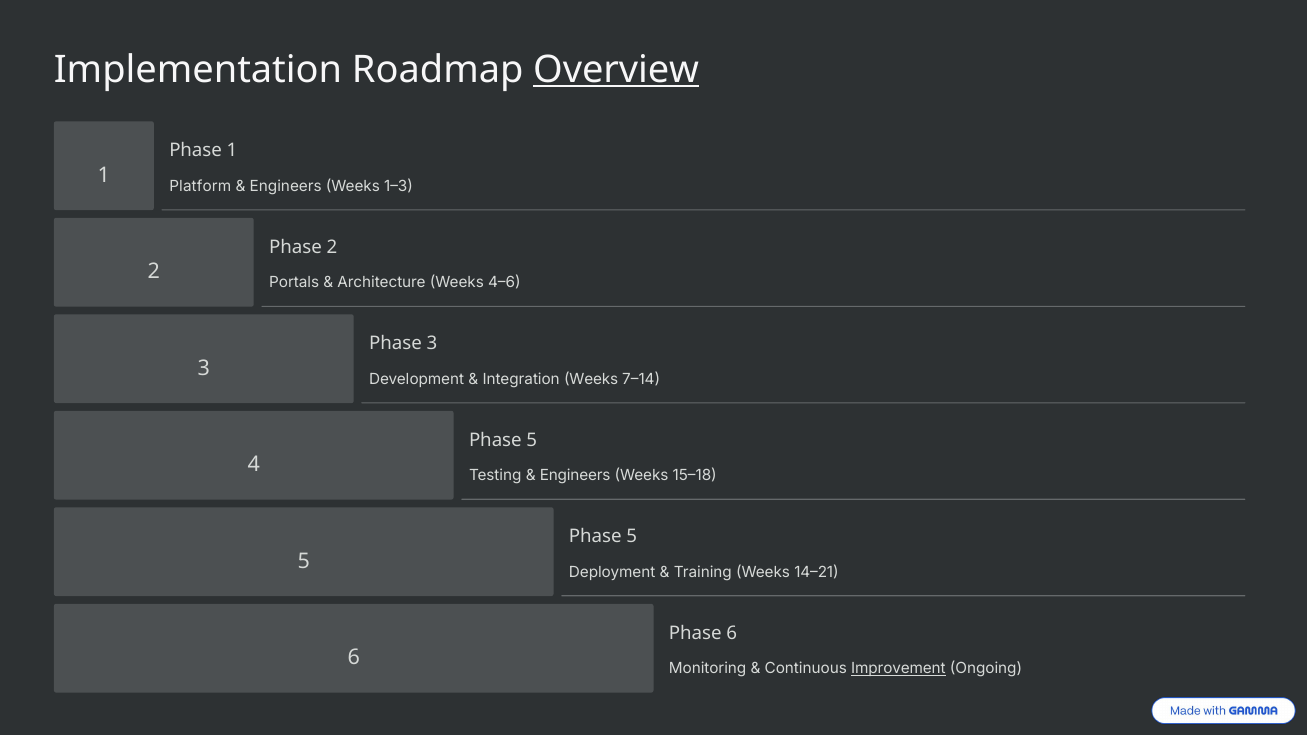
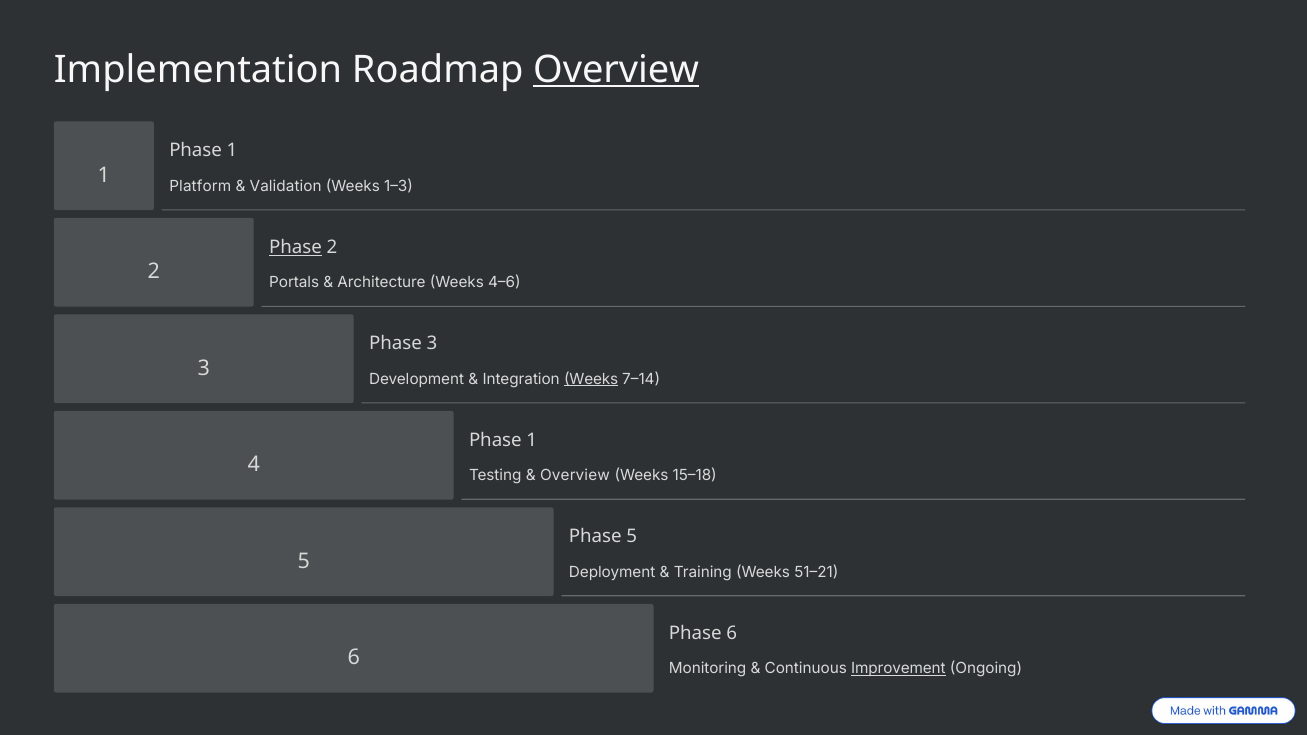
Engineers at (286, 186): Engineers -> Validation
Phase at (296, 247) underline: none -> present
Weeks at (591, 379) underline: none -> present
5 at (532, 440): 5 -> 1
Engineers at (575, 476): Engineers -> Overview
14–21: 14–21 -> 51–21
